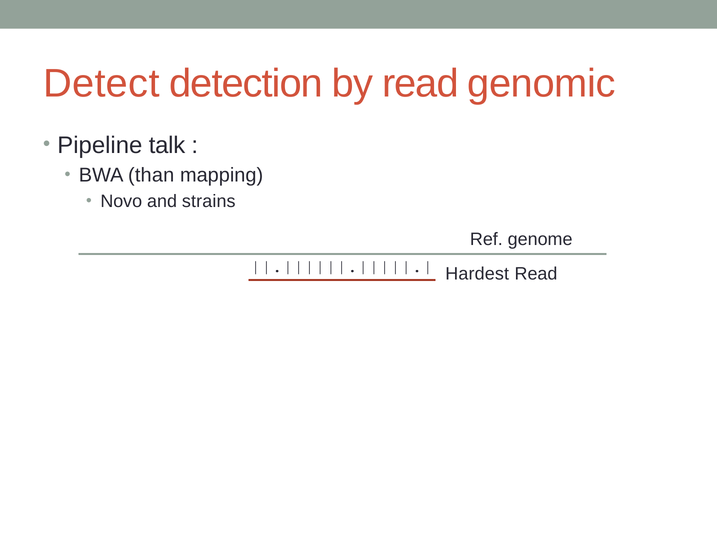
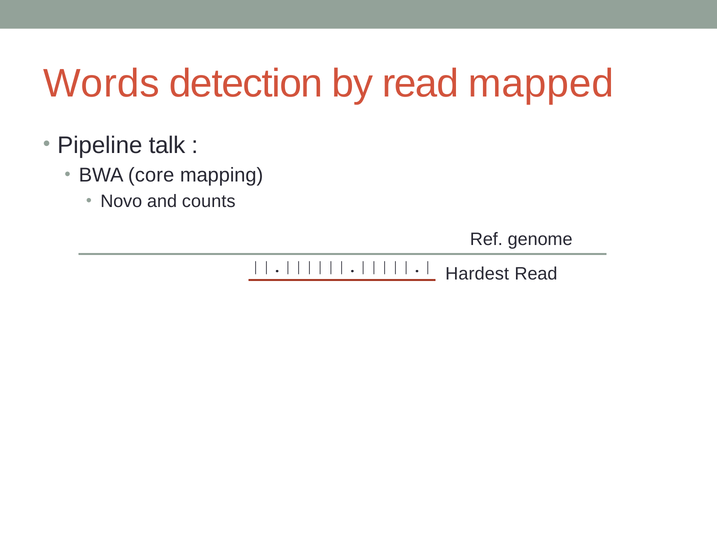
Detect: Detect -> Words
genomic: genomic -> mapped
than: than -> core
strains: strains -> counts
